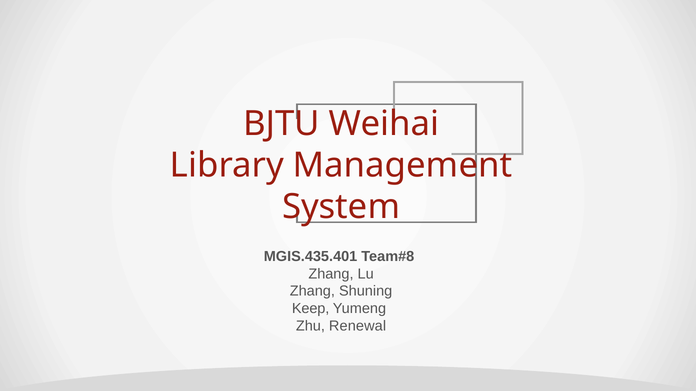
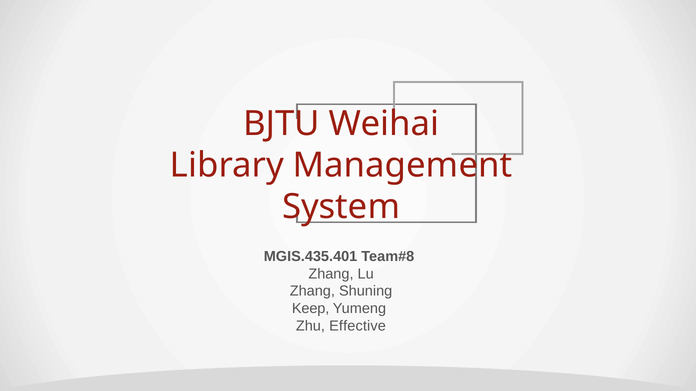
Renewal: Renewal -> Effective
